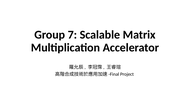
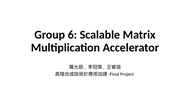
7: 7 -> 6
